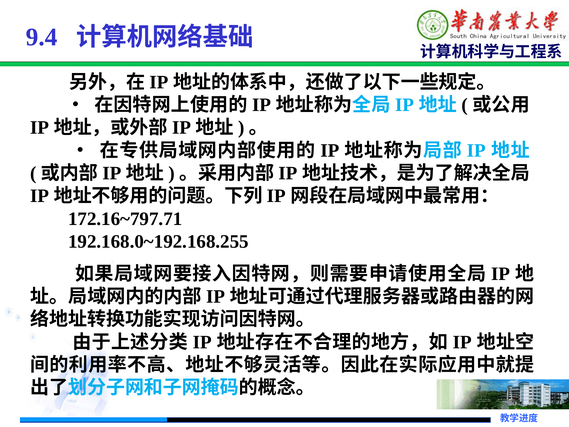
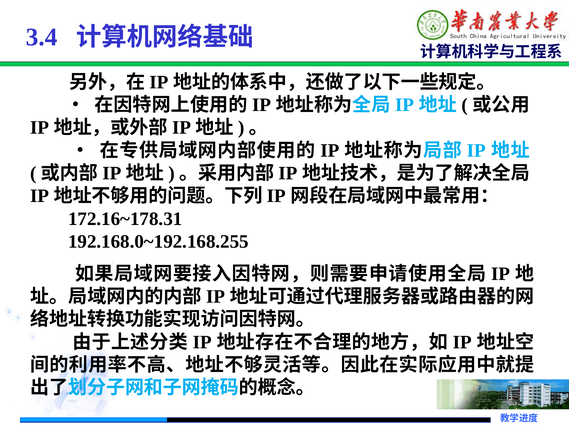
9.4: 9.4 -> 3.4
172.16~797.71: 172.16~797.71 -> 172.16~178.31
